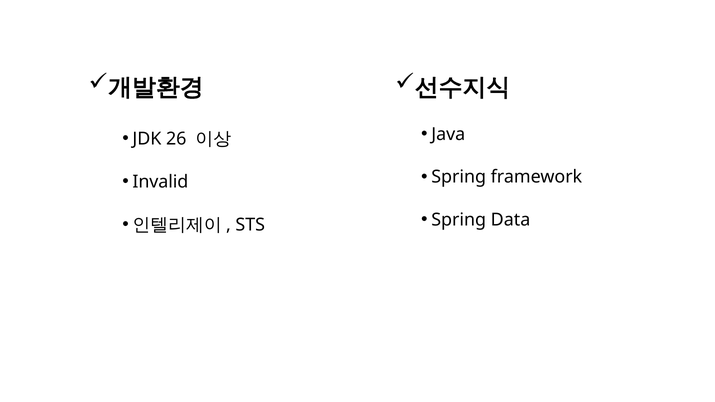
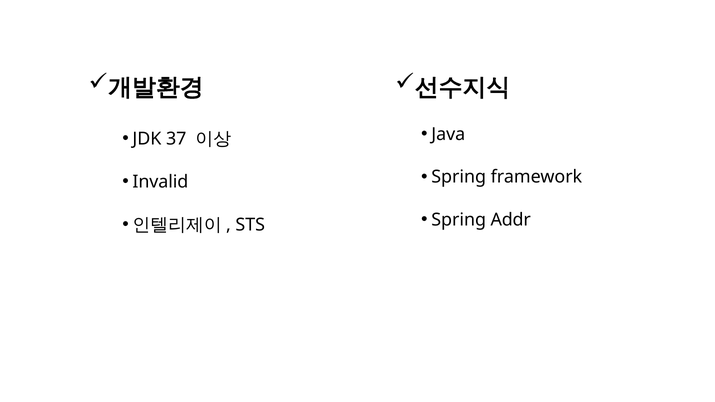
26: 26 -> 37
Data: Data -> Addr
